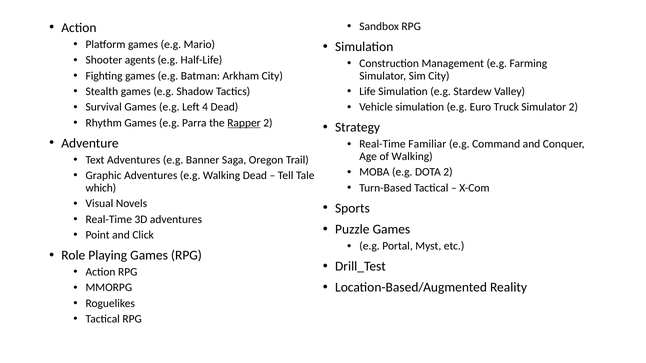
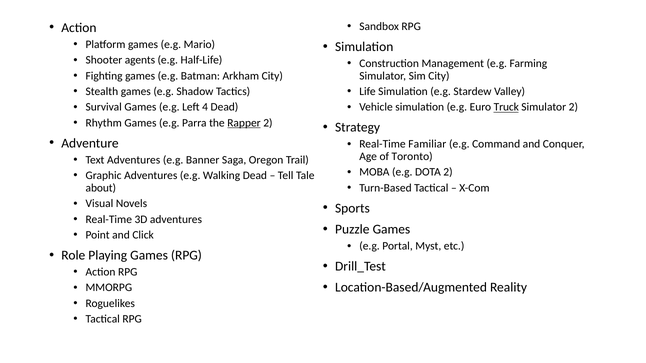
Truck underline: none -> present
of Walking: Walking -> Toronto
which: which -> about
